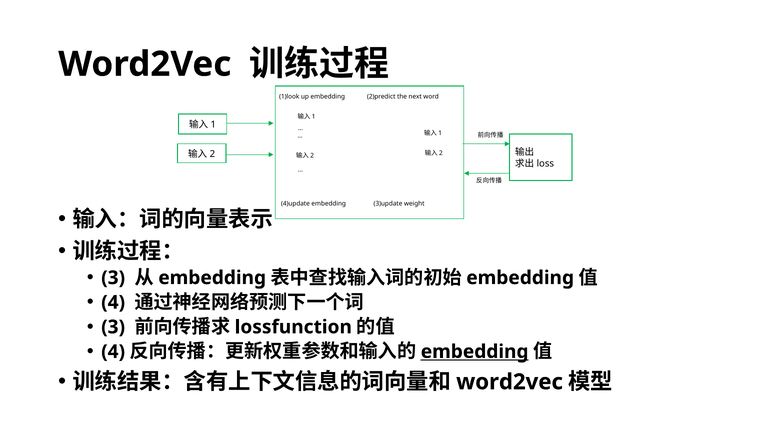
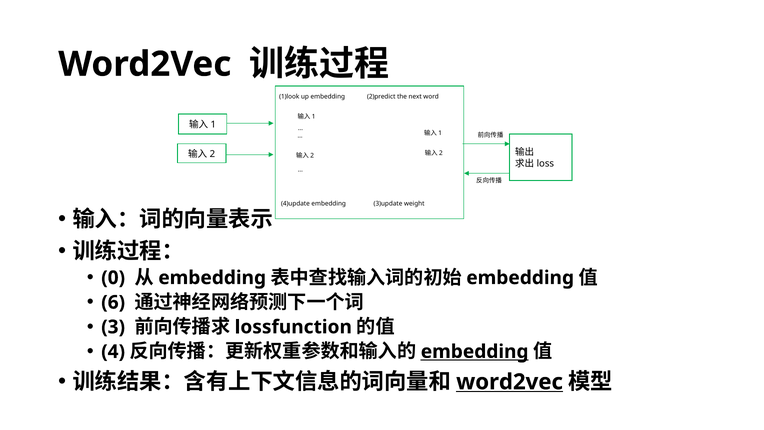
3 at (113, 278): 3 -> 0
4 at (113, 302): 4 -> 6
word2vec at (510, 382) underline: none -> present
